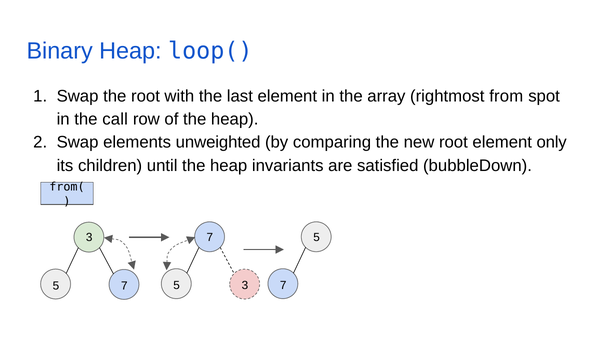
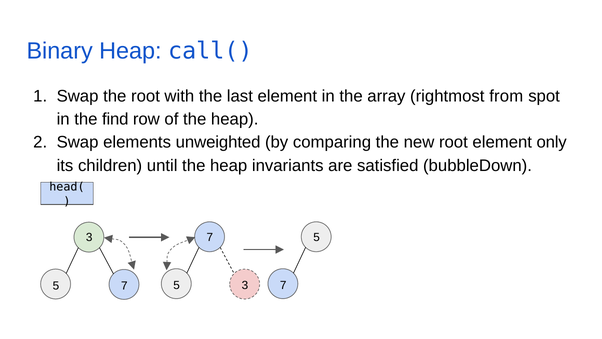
loop(: loop( -> call(
call: call -> find
from(: from( -> head(
